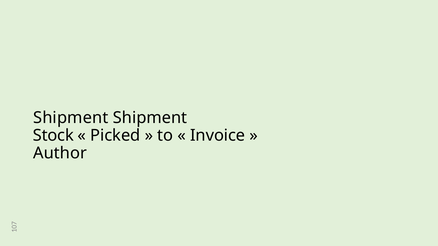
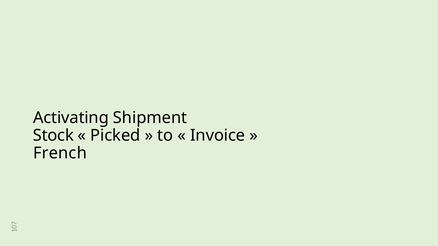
Shipment at (71, 118): Shipment -> Activating
Author: Author -> French
